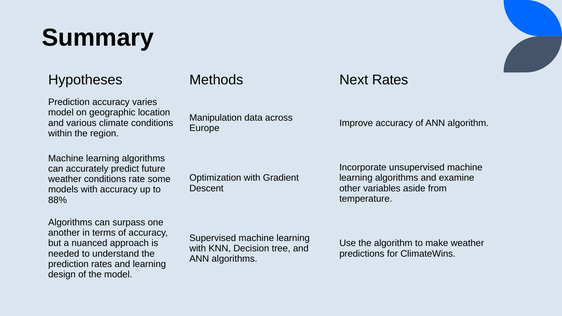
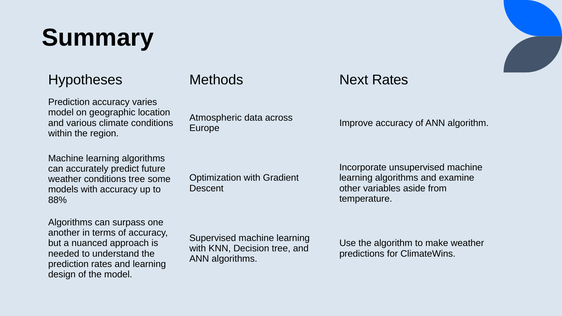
Manipulation: Manipulation -> Atmospheric
conditions rate: rate -> tree
